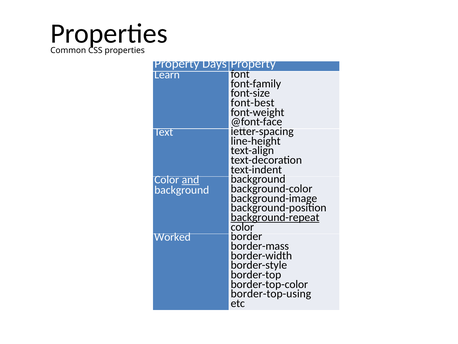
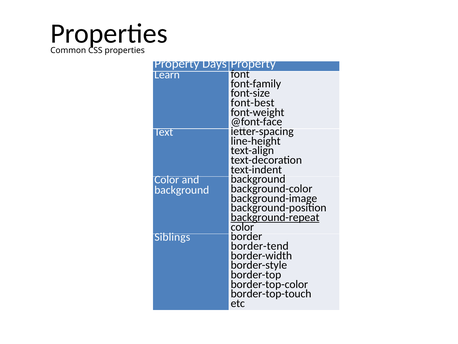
and underline: present -> none
Worked: Worked -> Siblings
border-mass: border-mass -> border-tend
border-top-using: border-top-using -> border-top-touch
